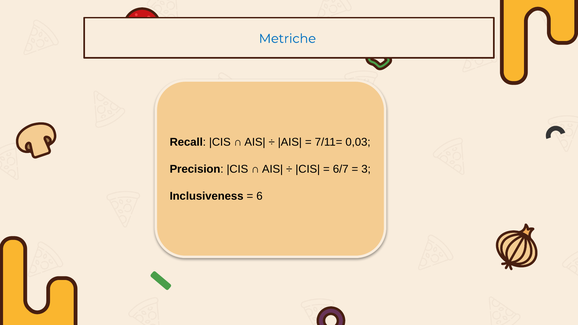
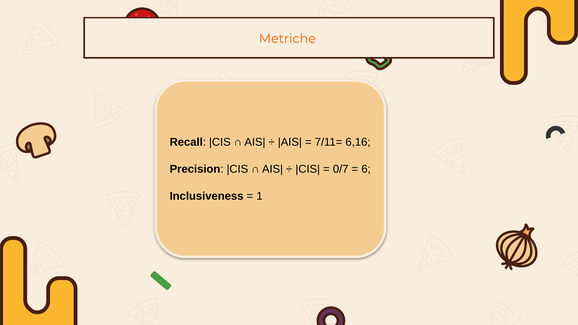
Metriche colour: blue -> orange
0,03: 0,03 -> 6,16
6/7: 6/7 -> 0/7
3: 3 -> 6
6: 6 -> 1
